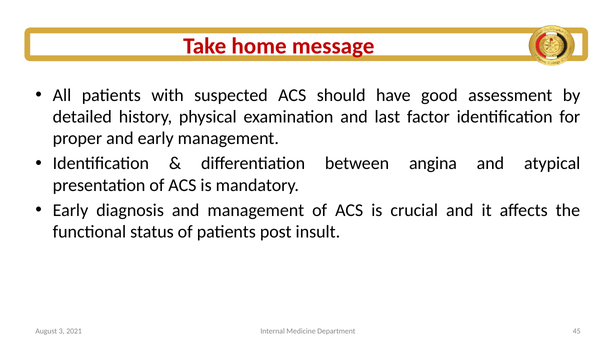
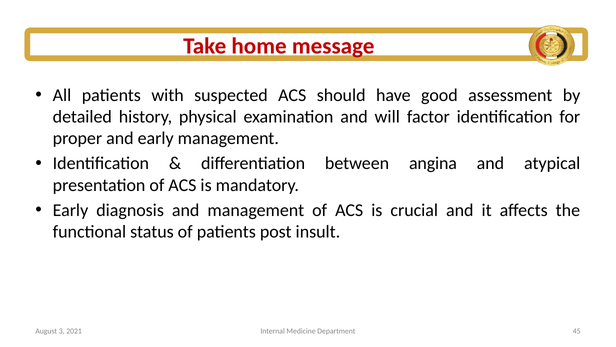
last: last -> will
